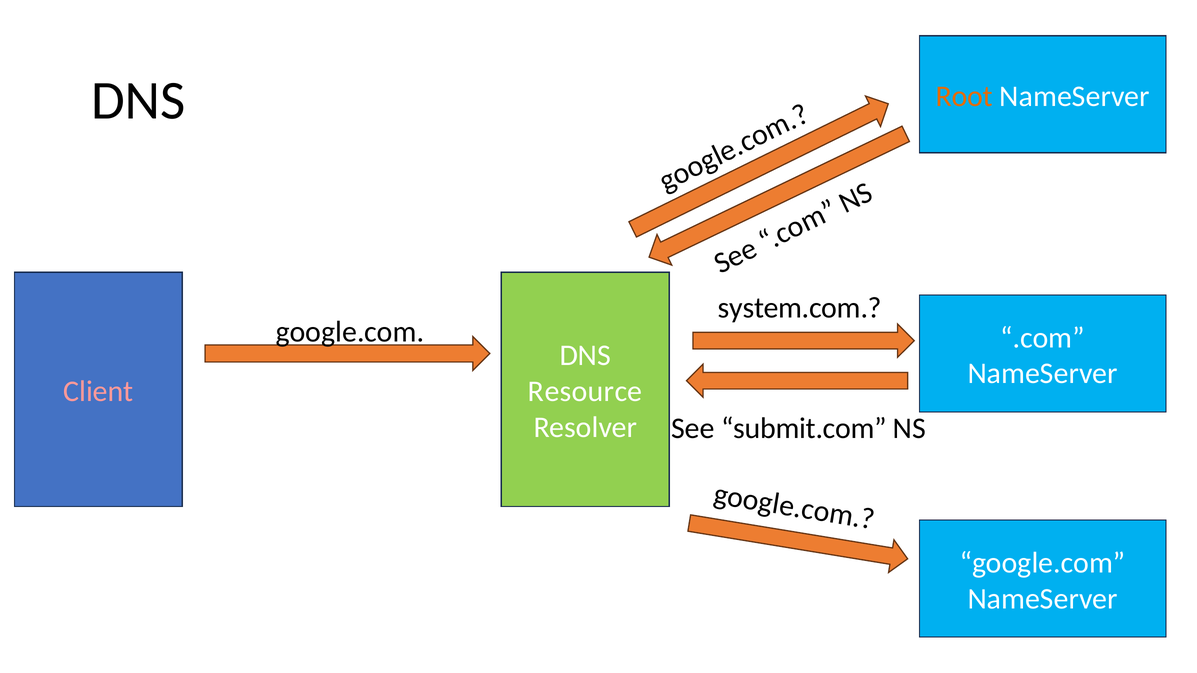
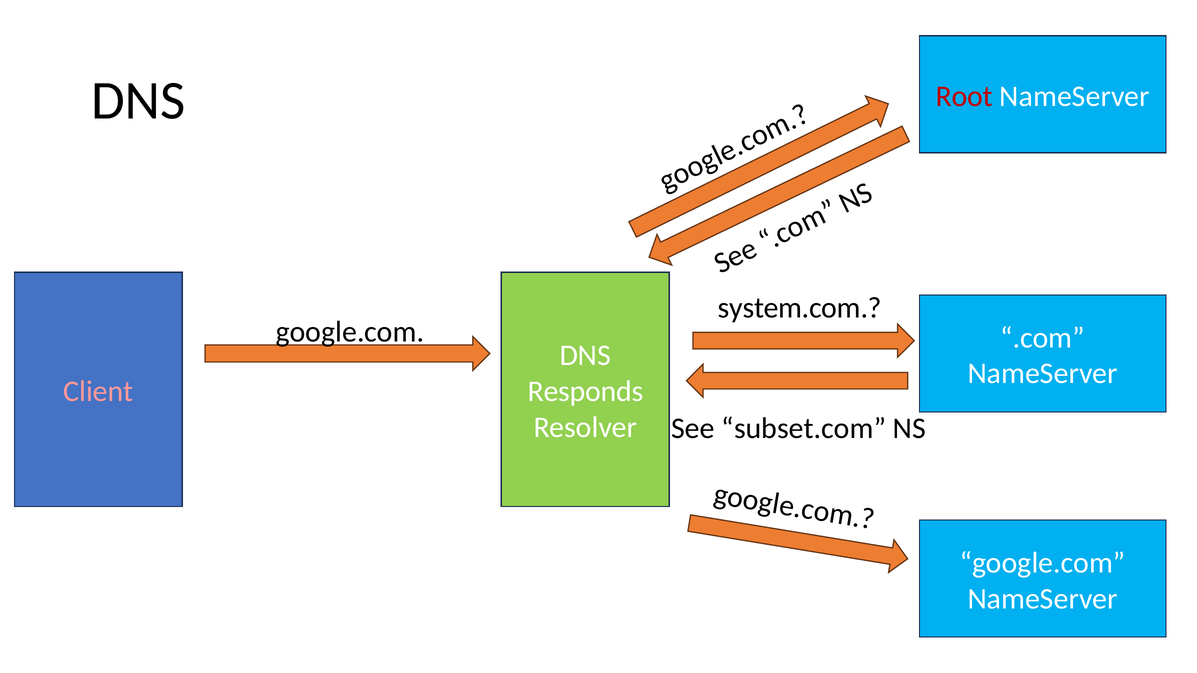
Root colour: orange -> red
Resource: Resource -> Responds
submit.com: submit.com -> subset.com
